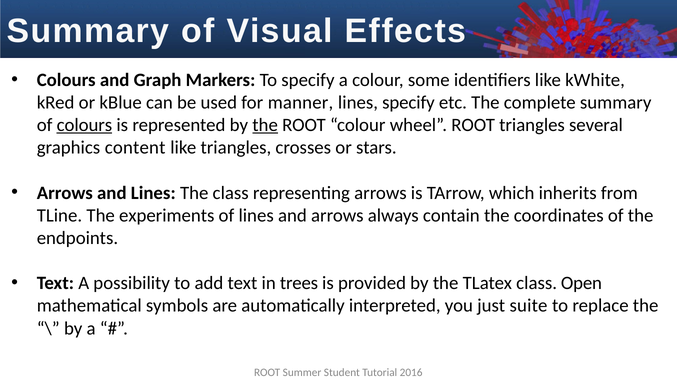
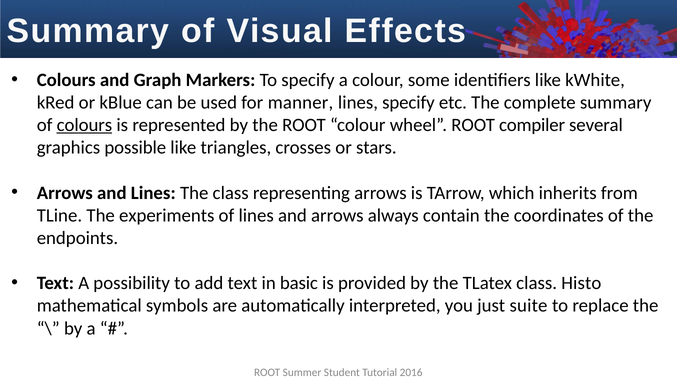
the at (265, 125) underline: present -> none
ROOT triangles: triangles -> compiler
content: content -> possible
trees: trees -> basic
Open: Open -> Histo
